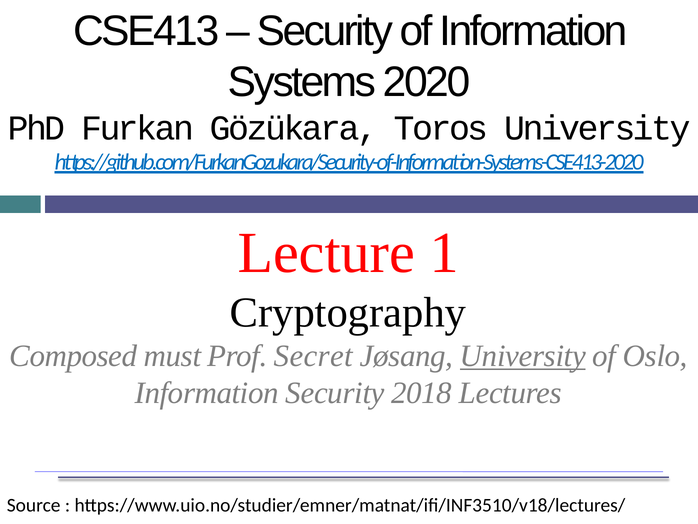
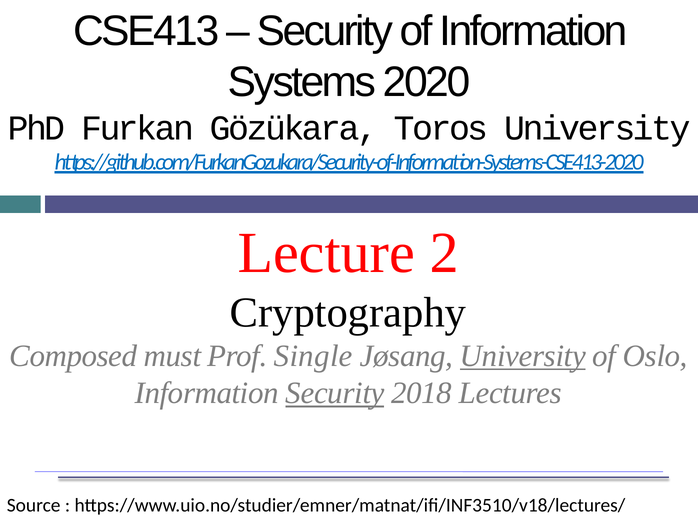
1: 1 -> 2
Secret: Secret -> Single
Security at (335, 393) underline: none -> present
